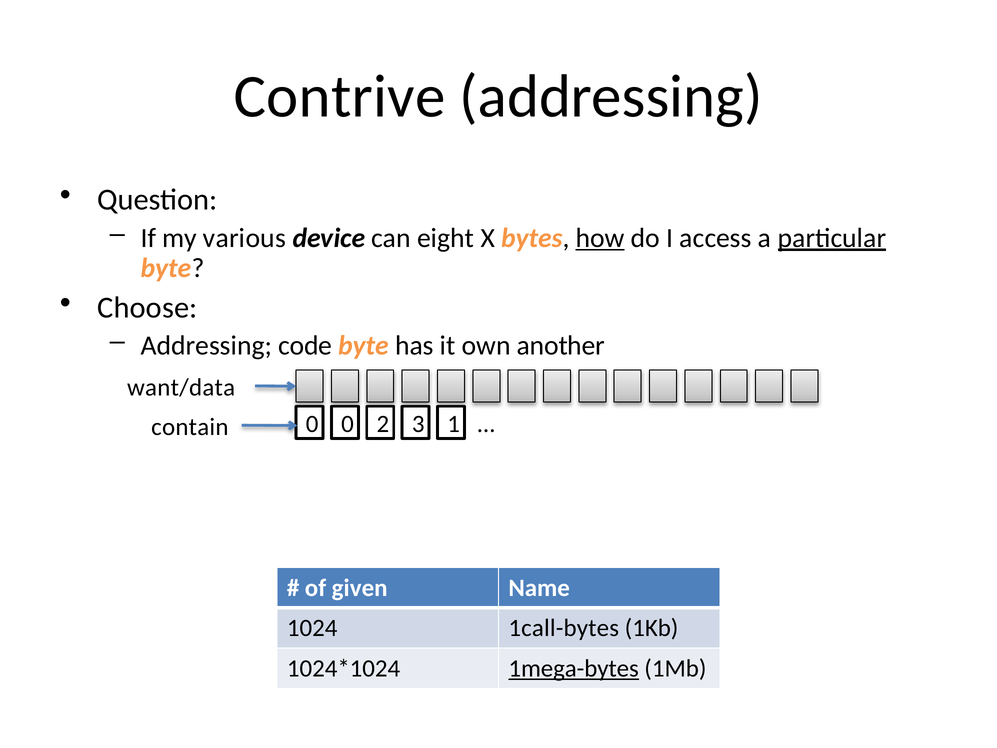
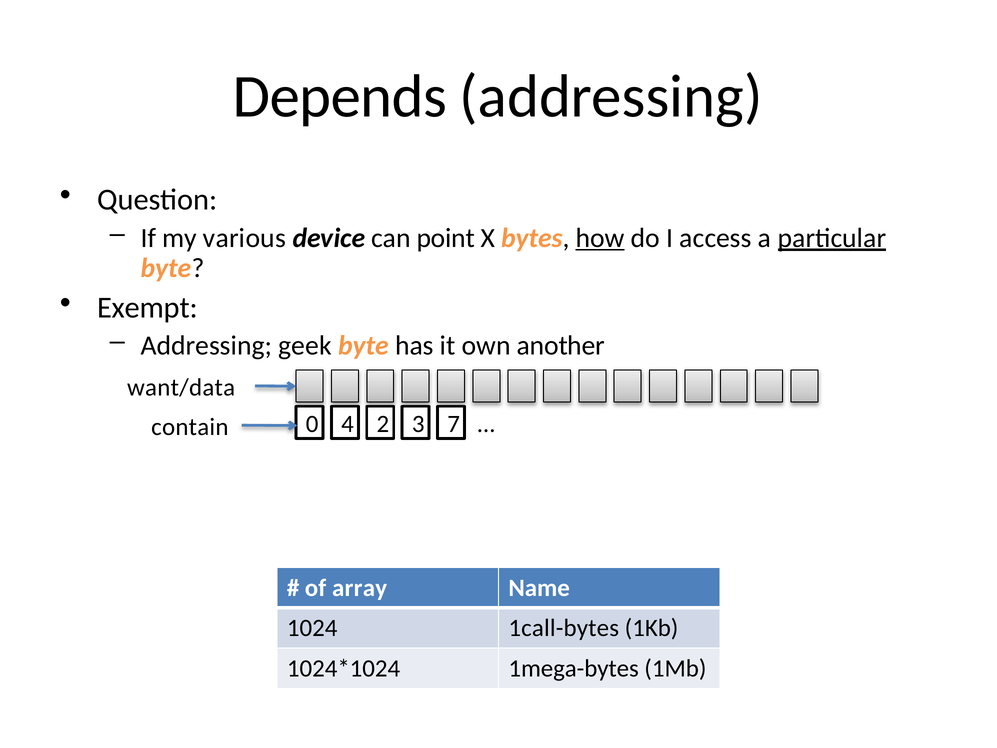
Contrive: Contrive -> Depends
eight: eight -> point
Choose: Choose -> Exempt
code: code -> geek
0 0: 0 -> 4
1: 1 -> 7
given: given -> array
1mega-bytes underline: present -> none
